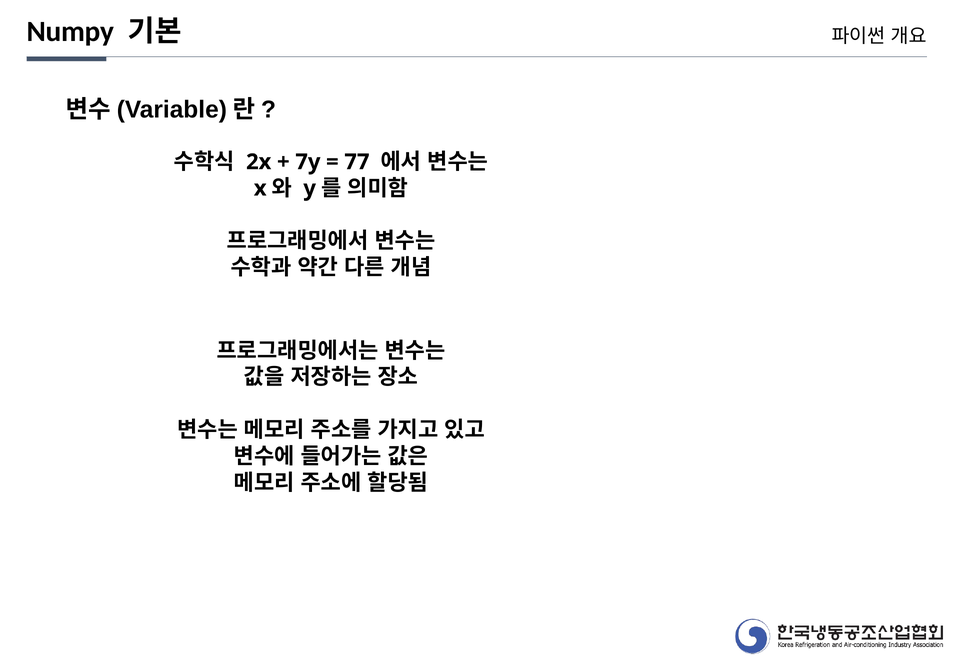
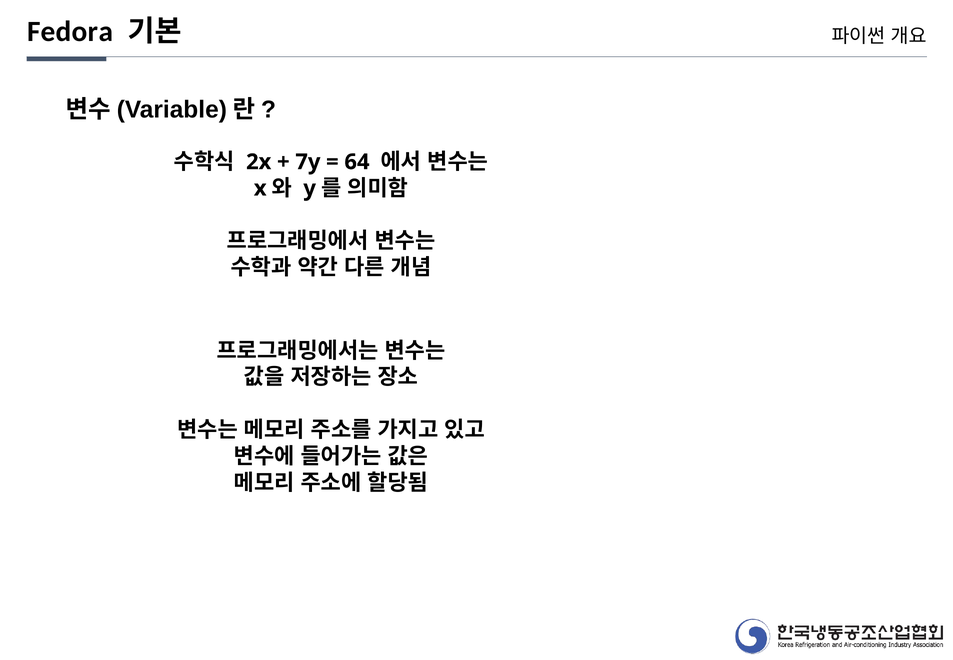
Numpy: Numpy -> Fedora
77: 77 -> 64
